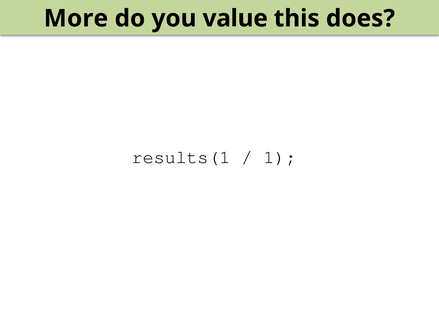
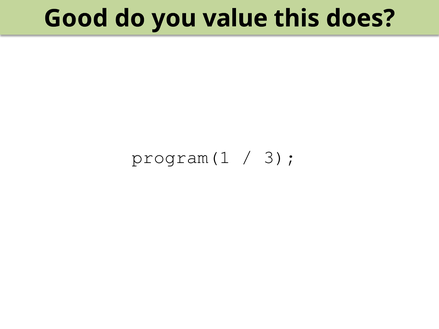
More: More -> Good
results(1: results(1 -> program(1
1: 1 -> 3
